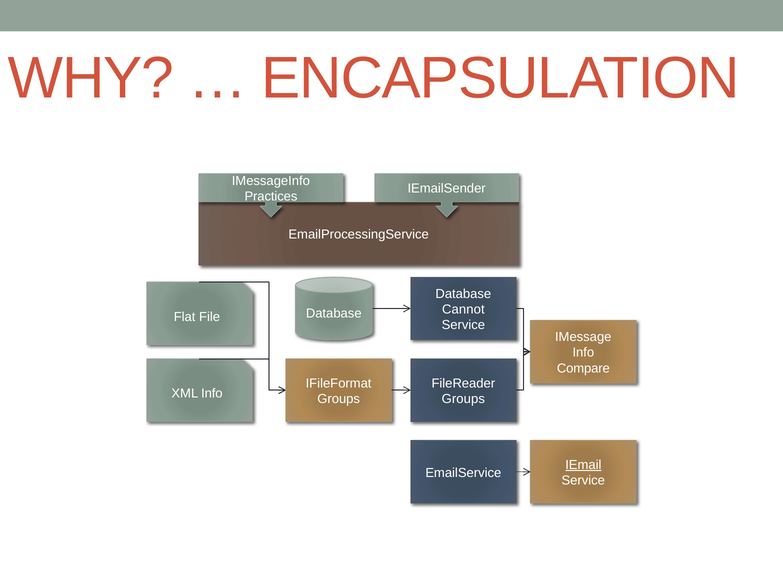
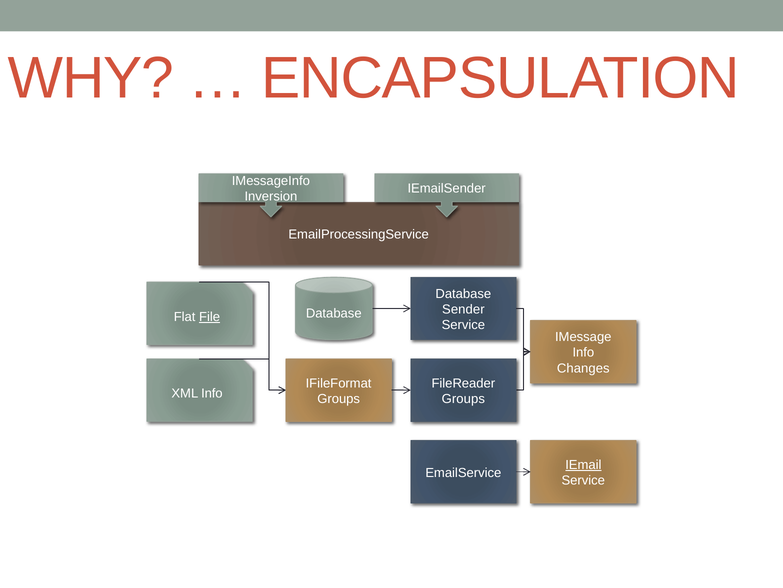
Practices: Practices -> Inversion
Cannot: Cannot -> Sender
File underline: none -> present
Compare: Compare -> Changes
